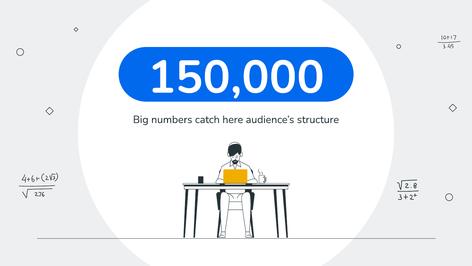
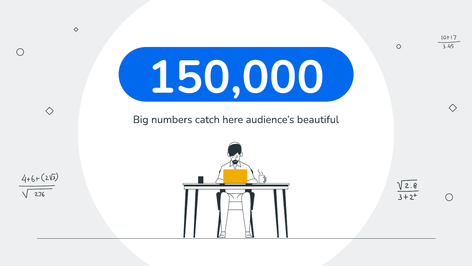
structure: structure -> beautiful
